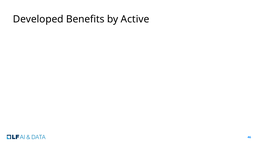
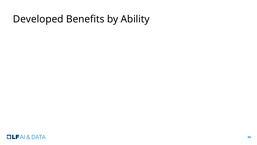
Active: Active -> Ability
